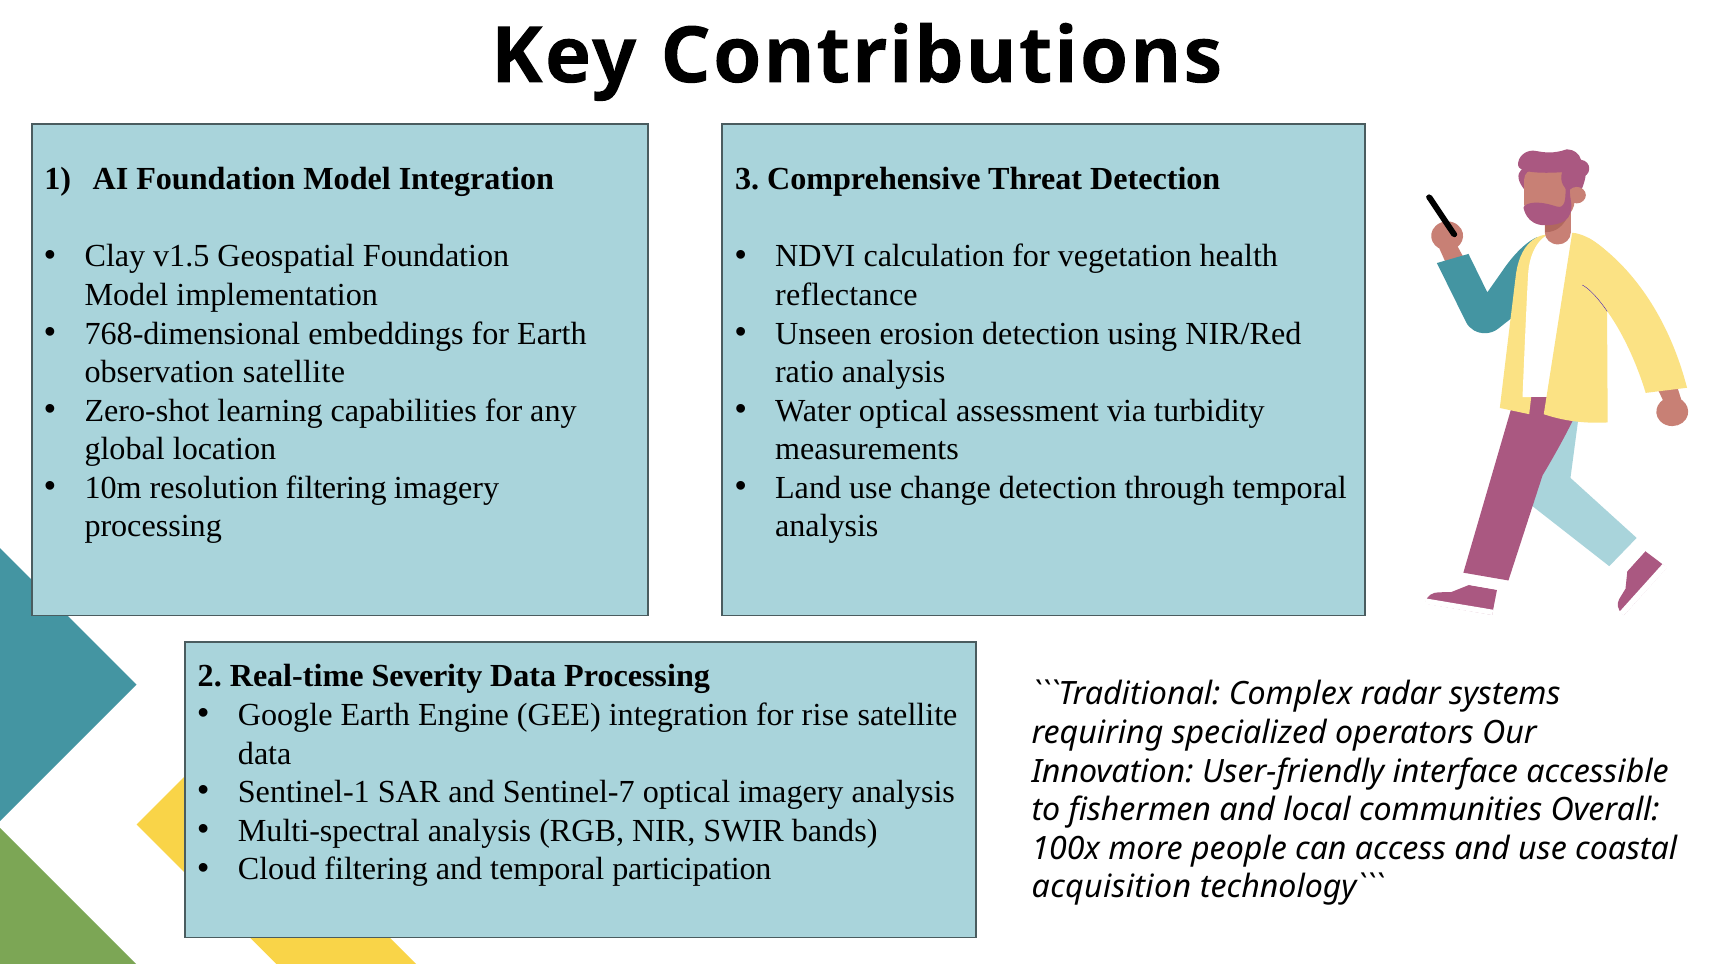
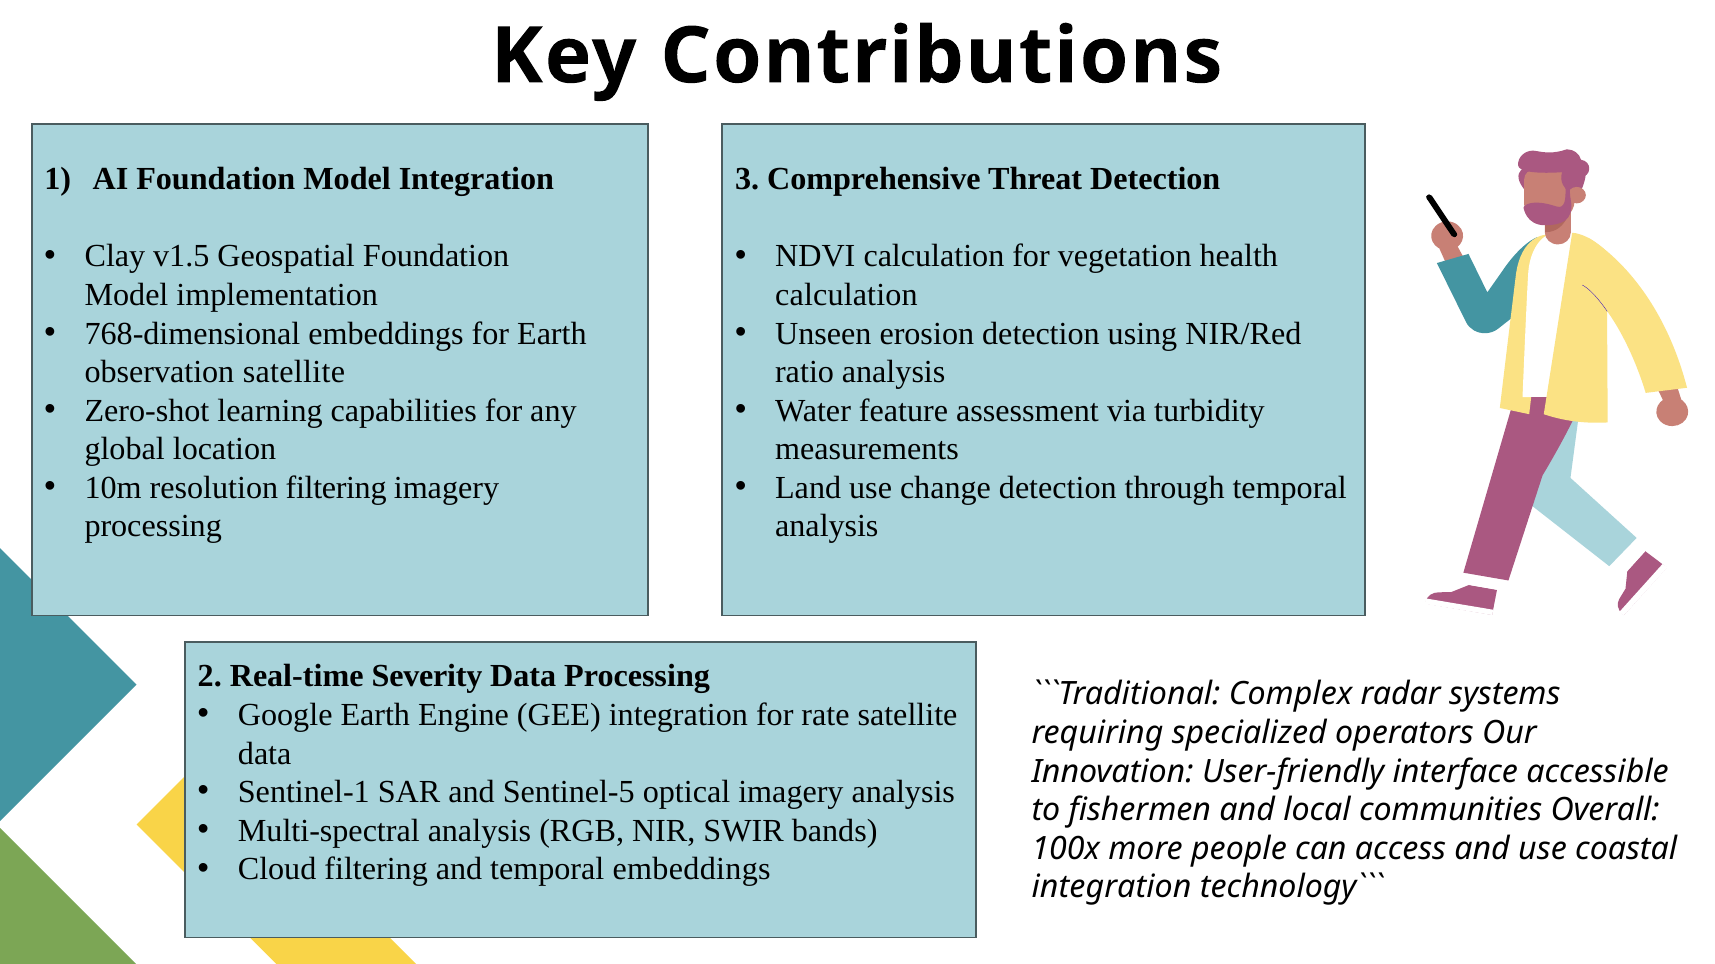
reflectance at (846, 295): reflectance -> calculation
Water optical: optical -> feature
rise: rise -> rate
Sentinel-7: Sentinel-7 -> Sentinel-5
temporal participation: participation -> embeddings
acquisition at (1111, 888): acquisition -> integration
